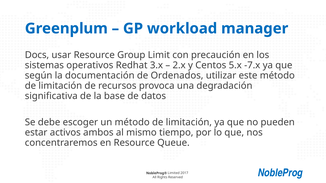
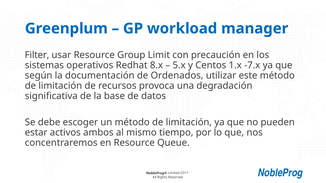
Docs: Docs -> Filter
3.x: 3.x -> 8.x
2.x: 2.x -> 5.x
5.x: 5.x -> 1.x
